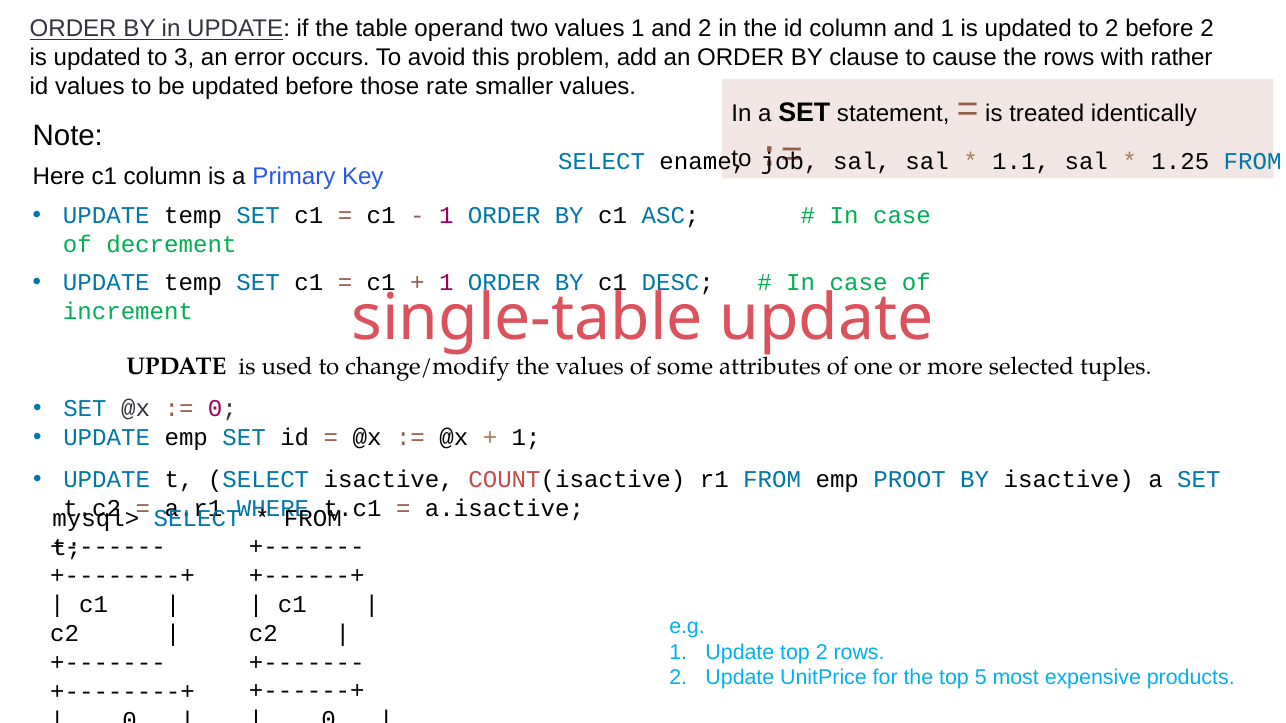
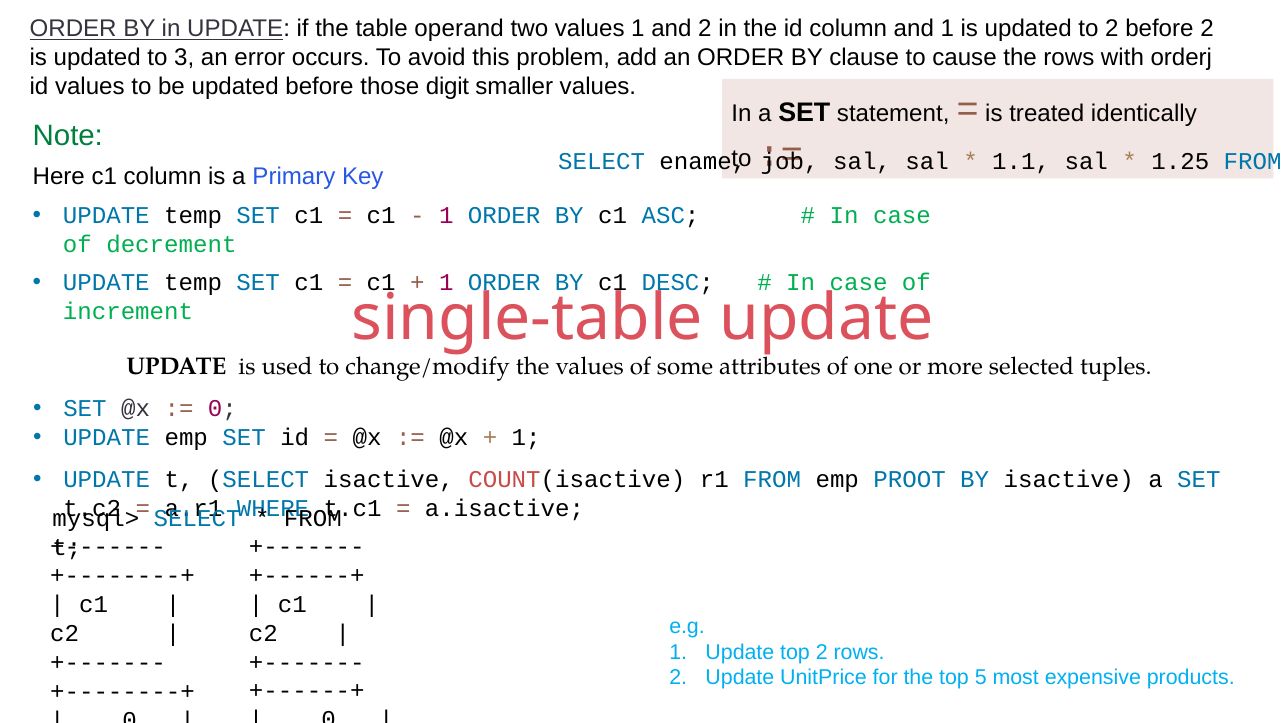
rather: rather -> orderj
rate: rate -> digit
Note colour: black -> green
